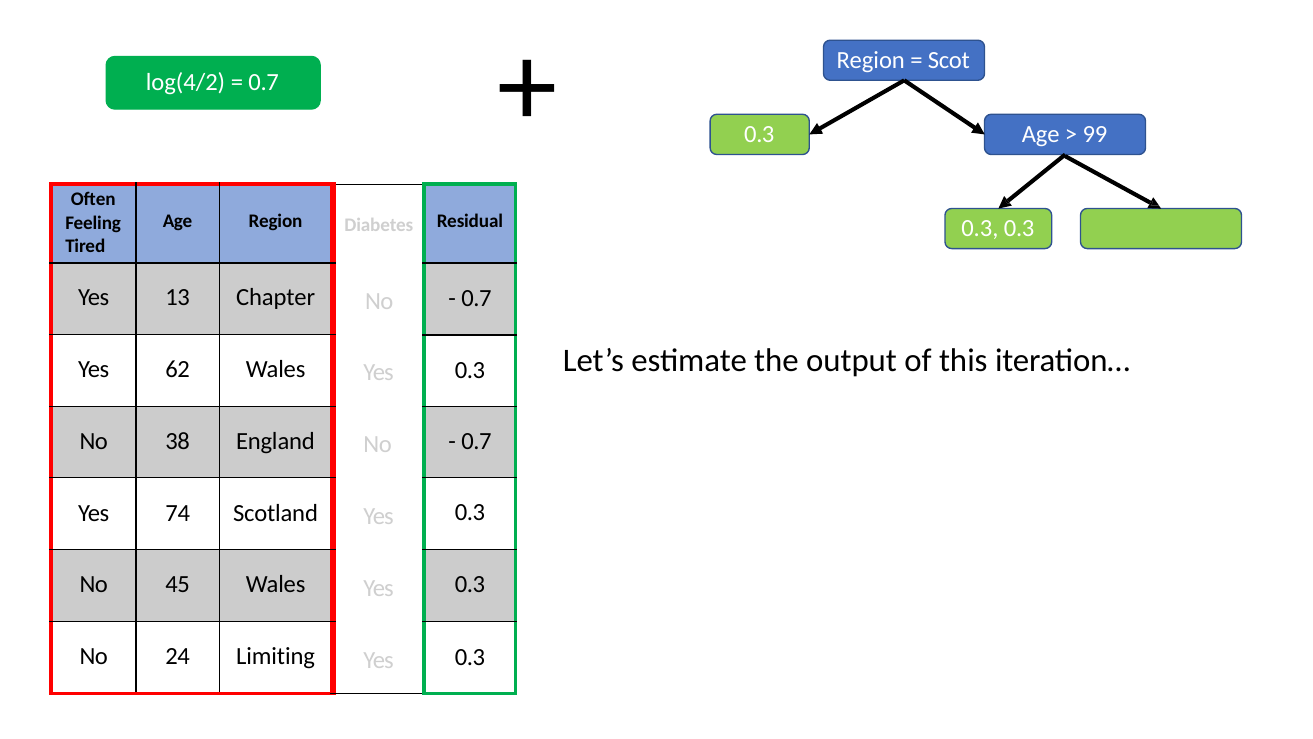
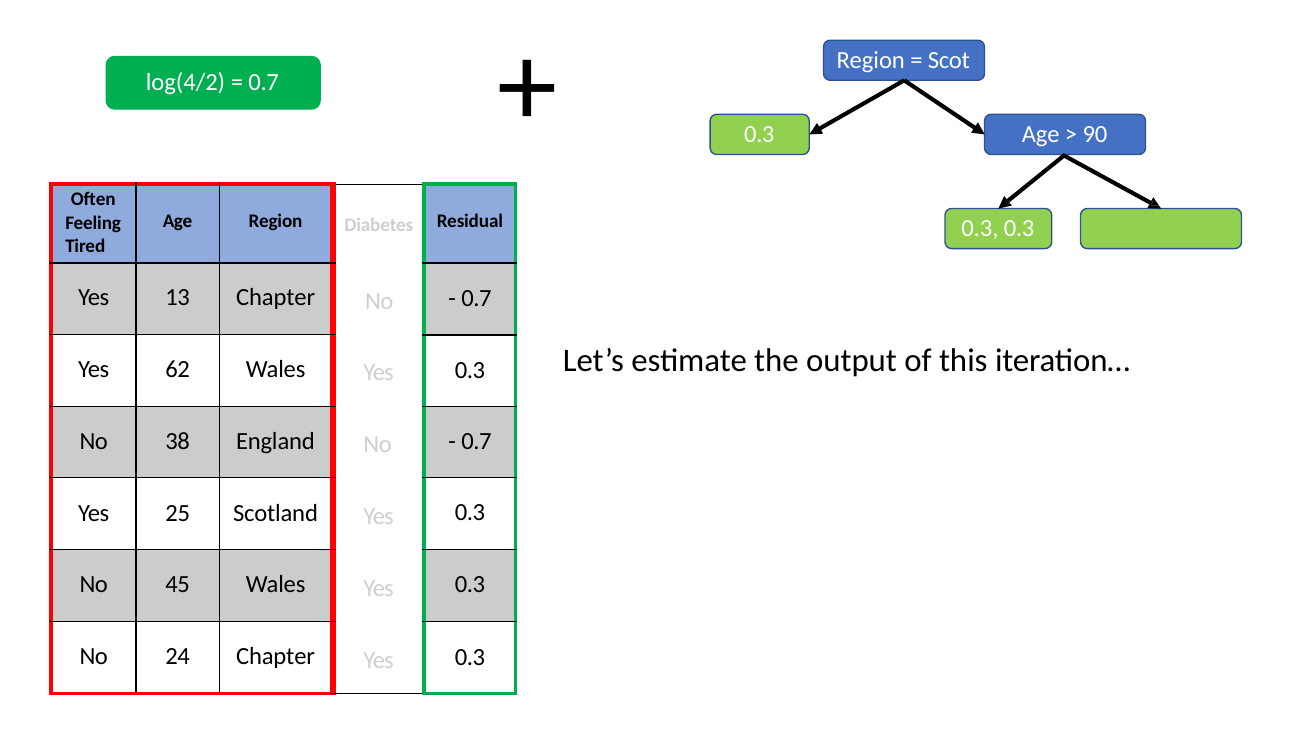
99: 99 -> 90
74: 74 -> 25
24 Limiting: Limiting -> Chapter
